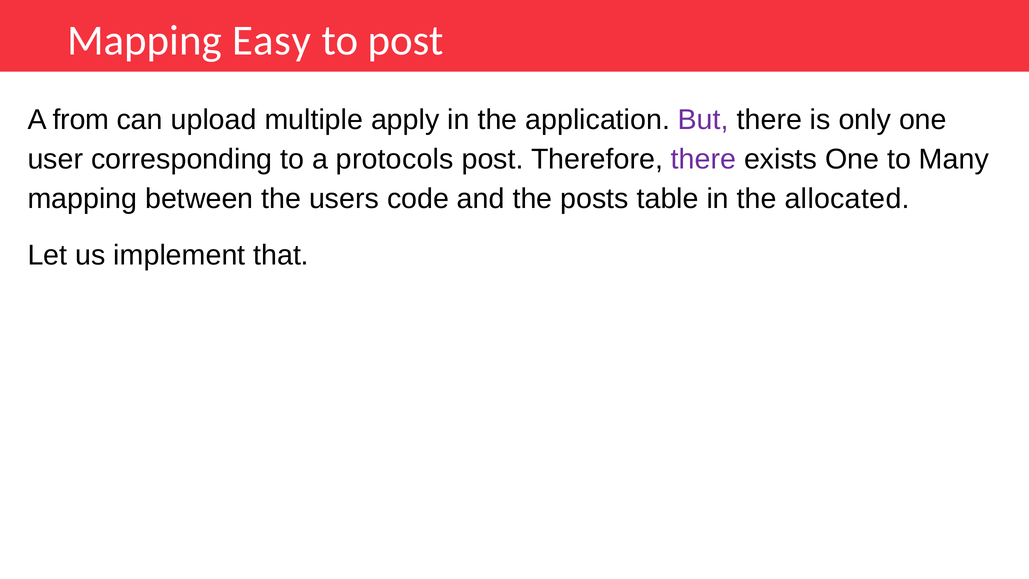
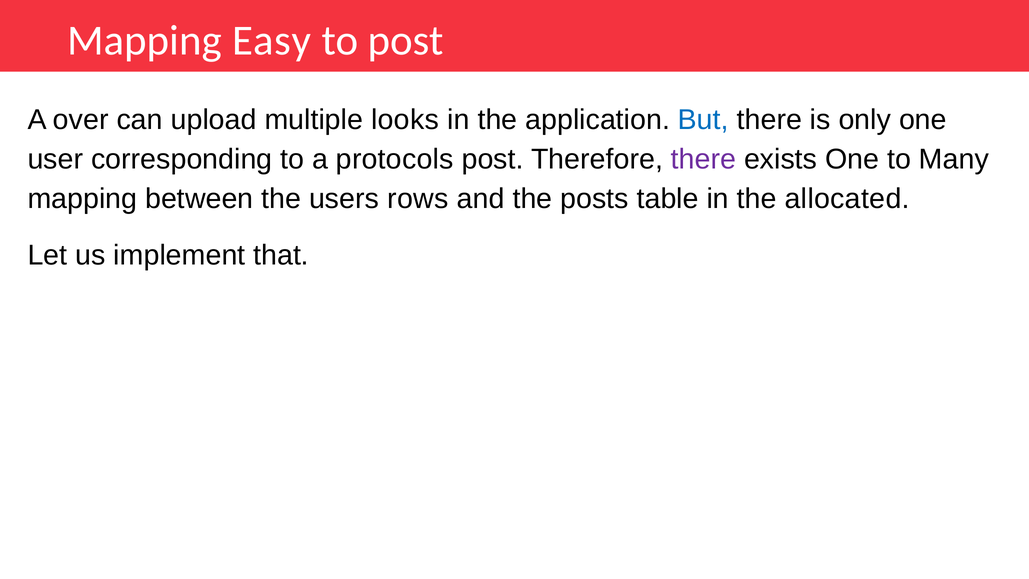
from: from -> over
apply: apply -> looks
But colour: purple -> blue
code: code -> rows
